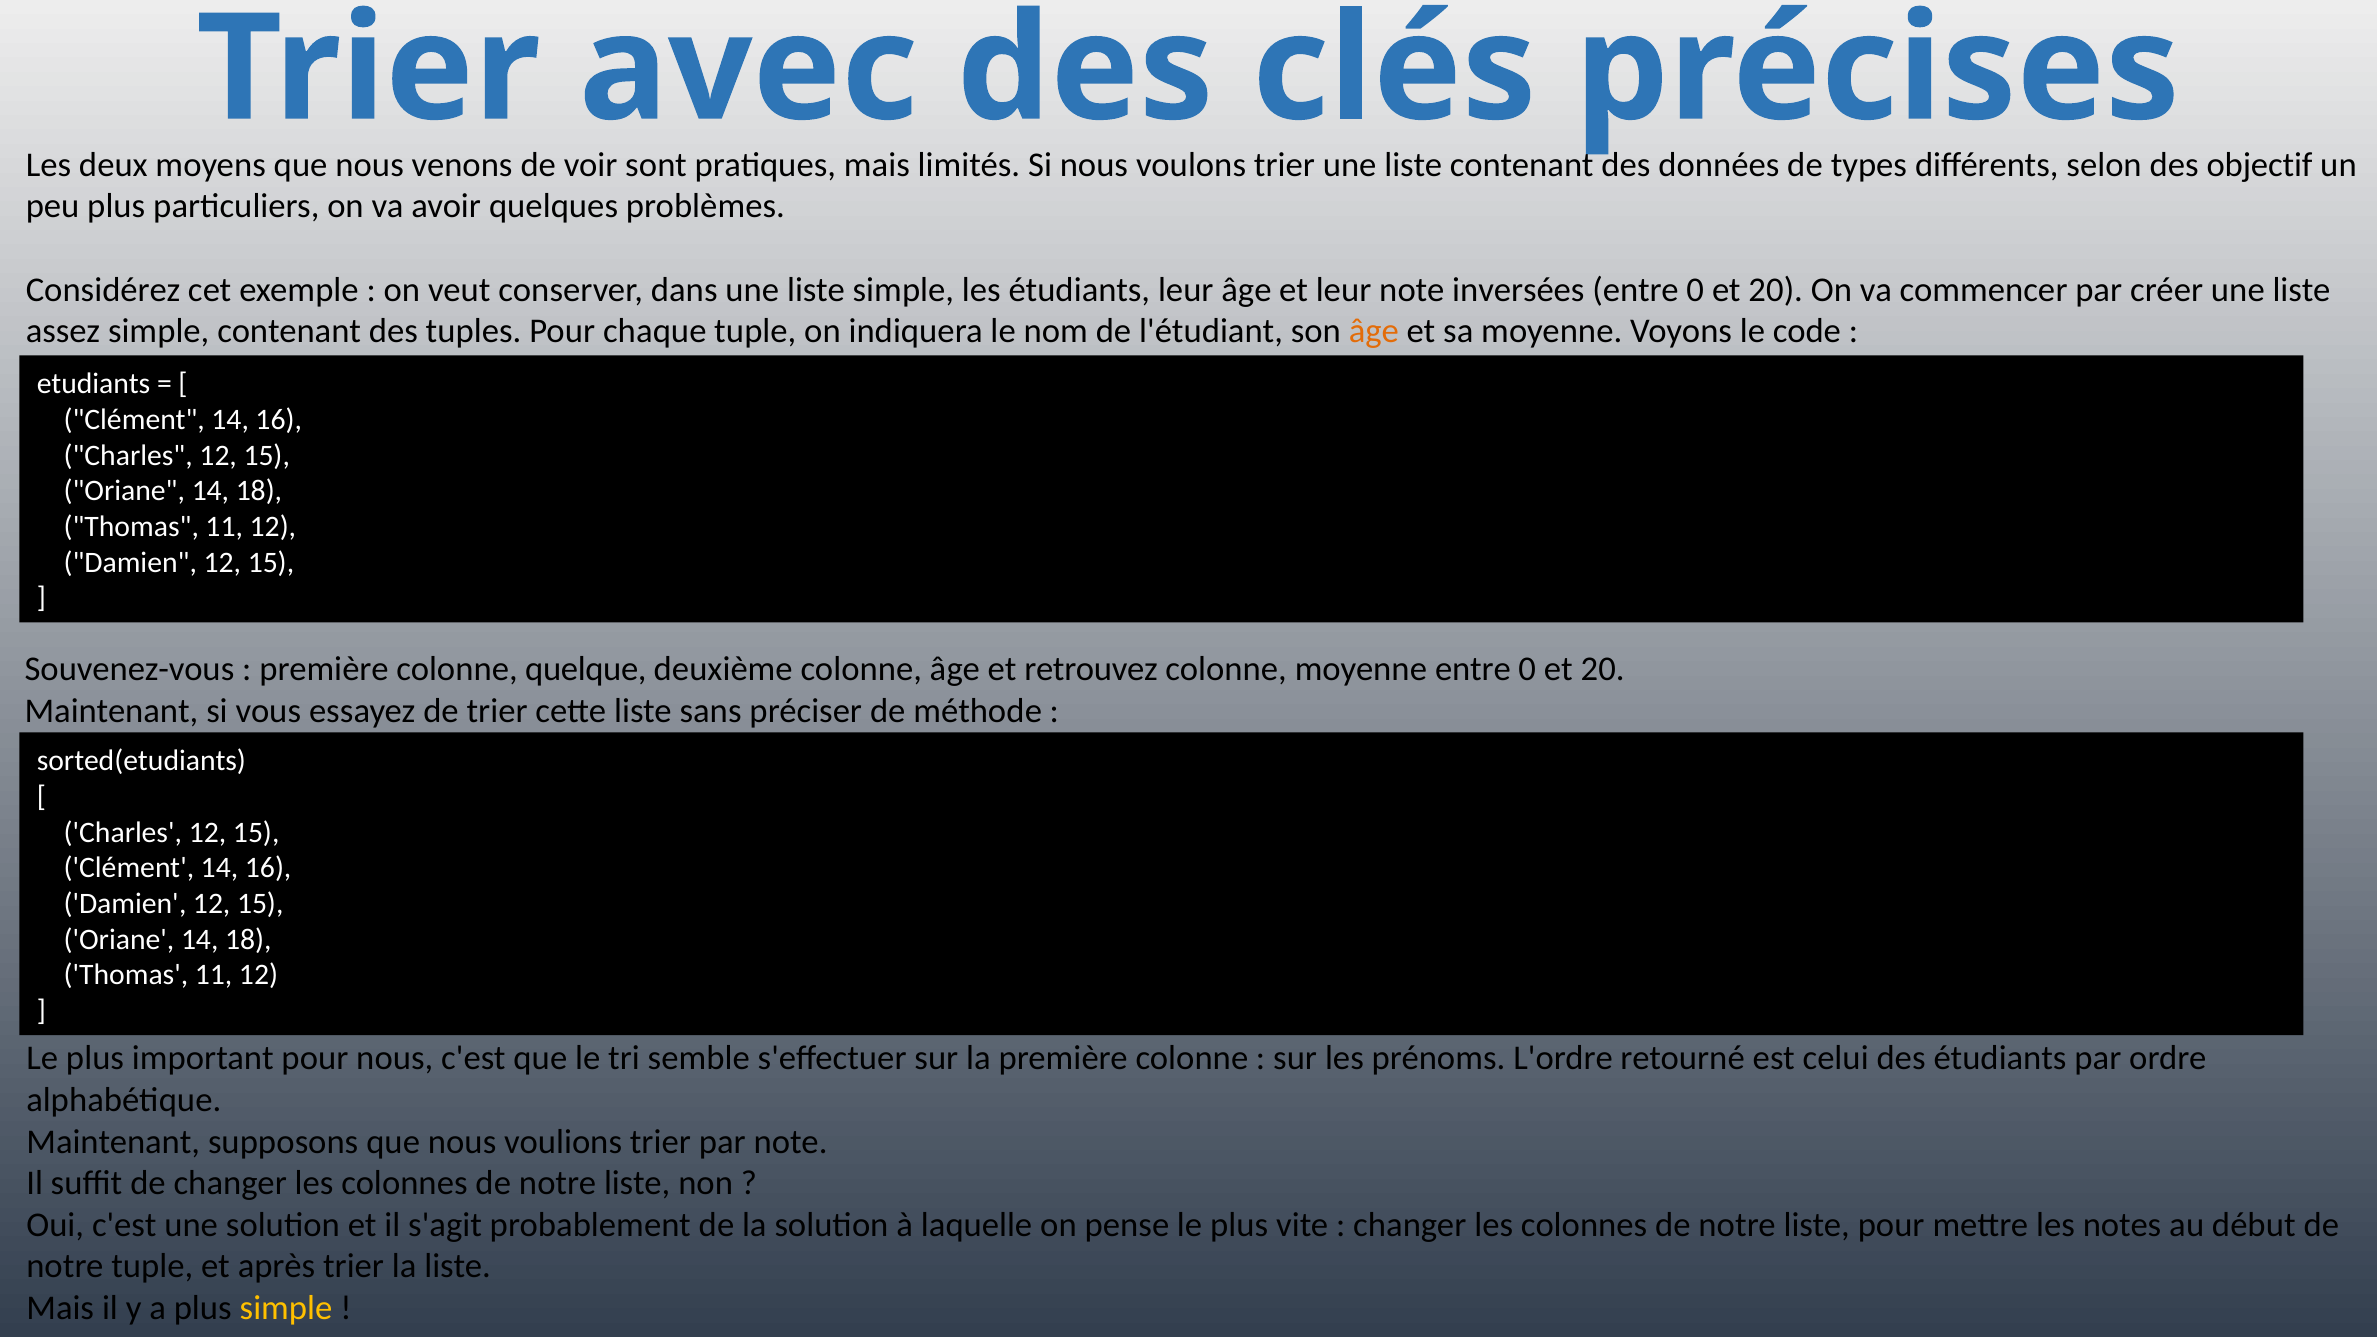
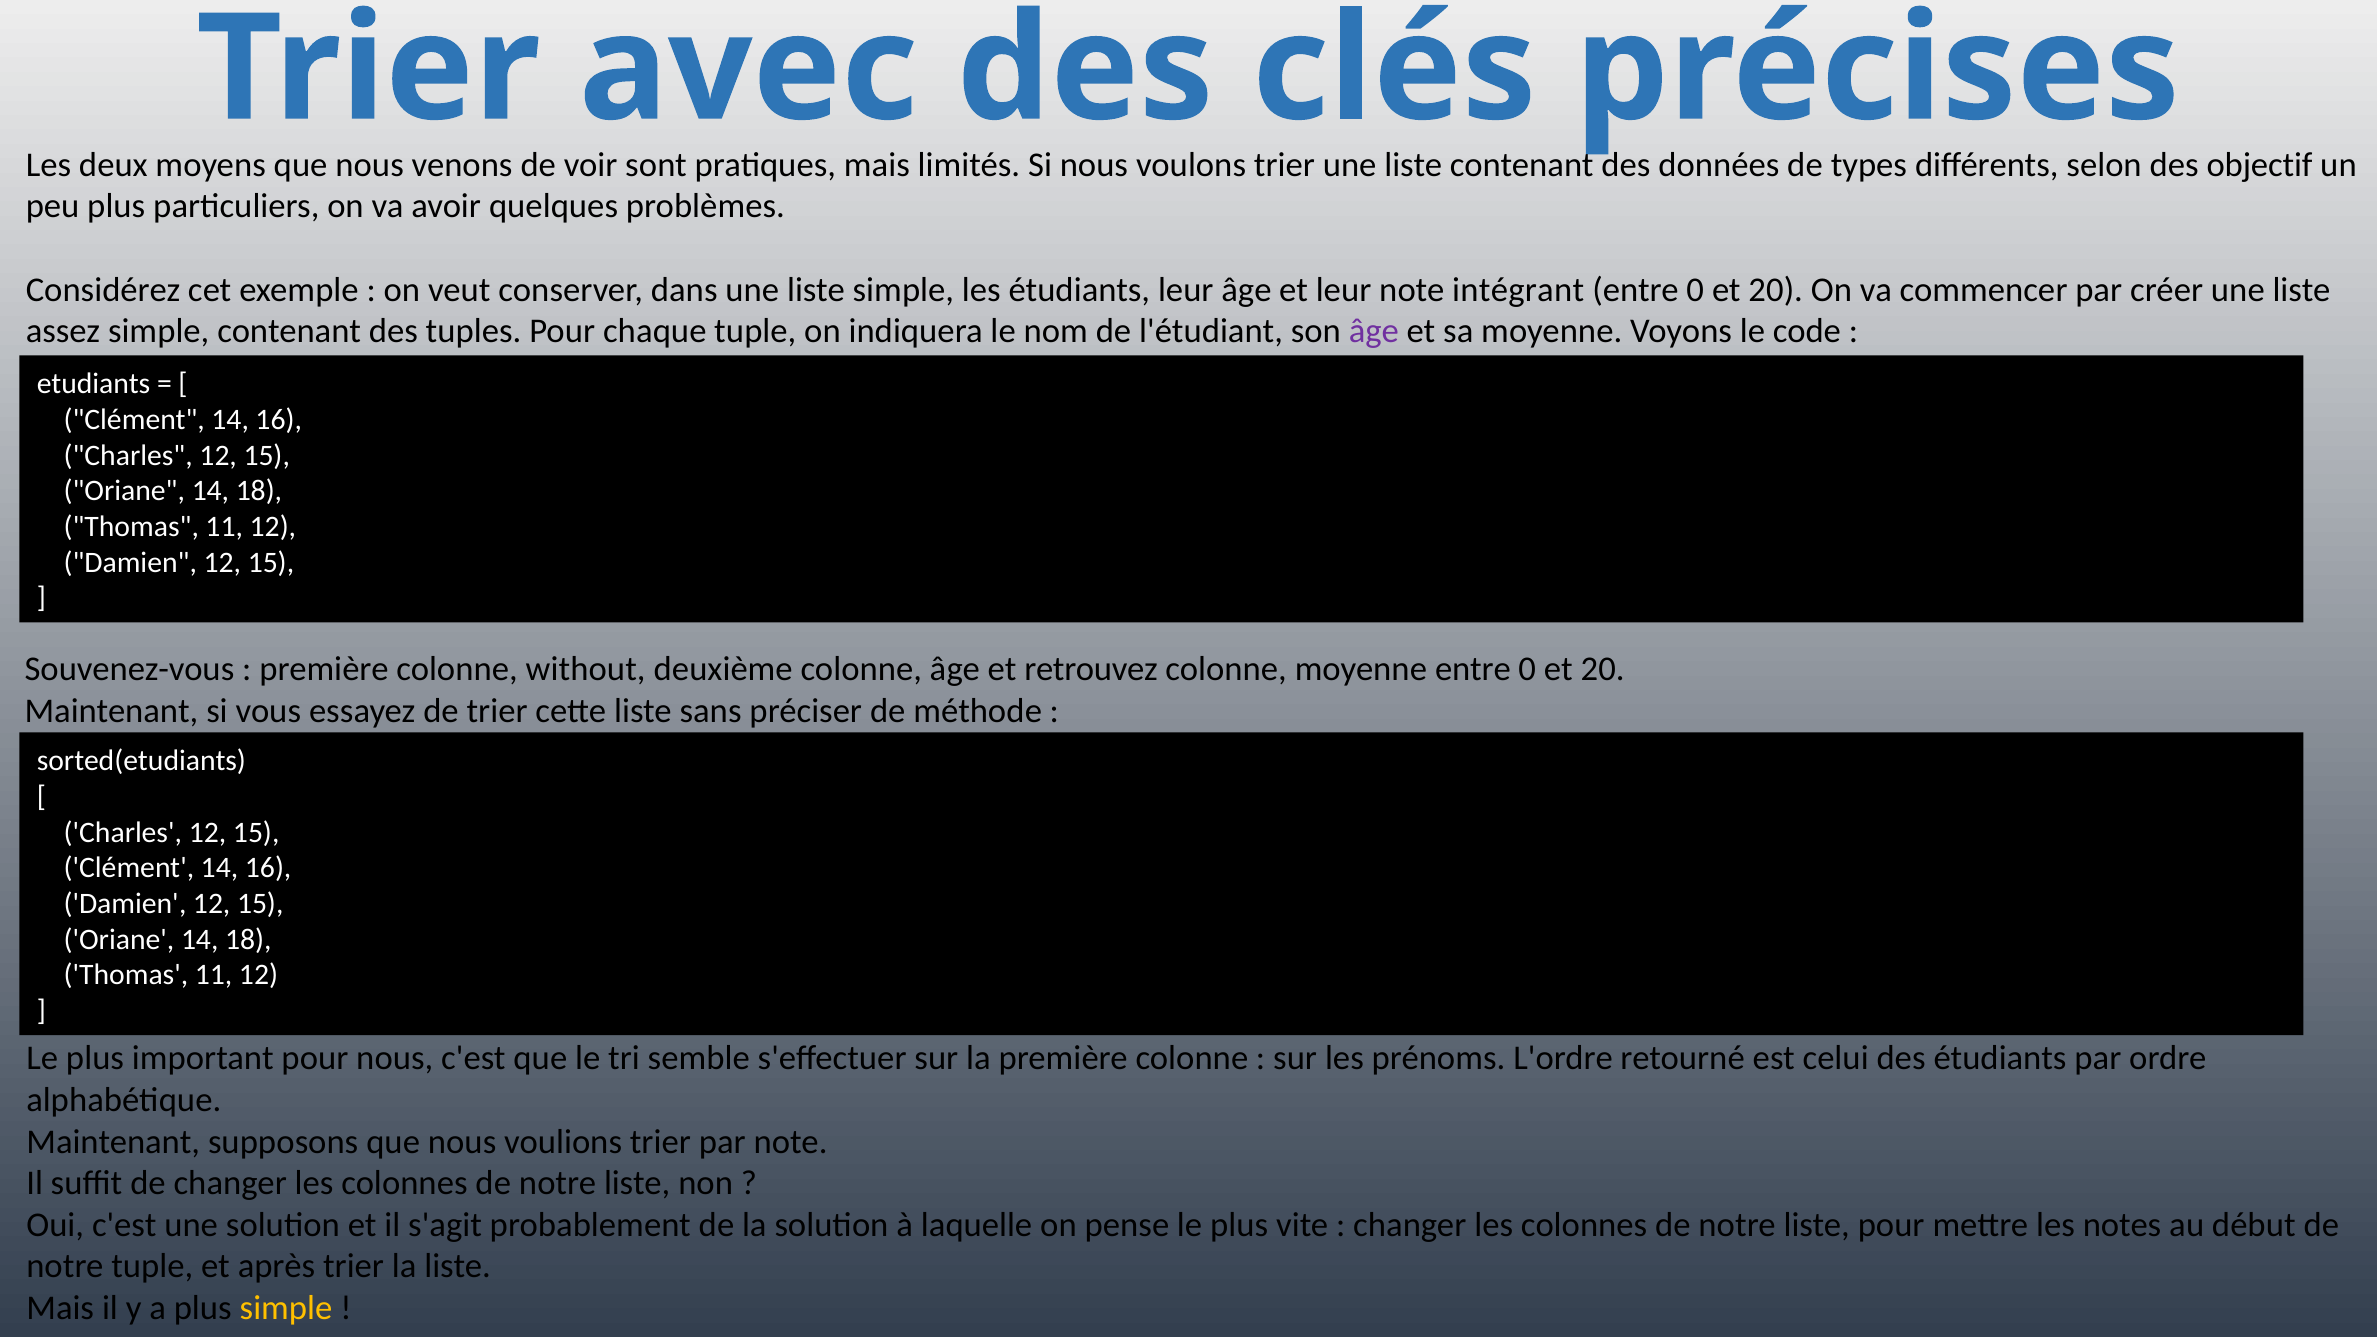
inversées: inversées -> intégrant
âge at (1374, 331) colour: orange -> purple
quelque: quelque -> without
